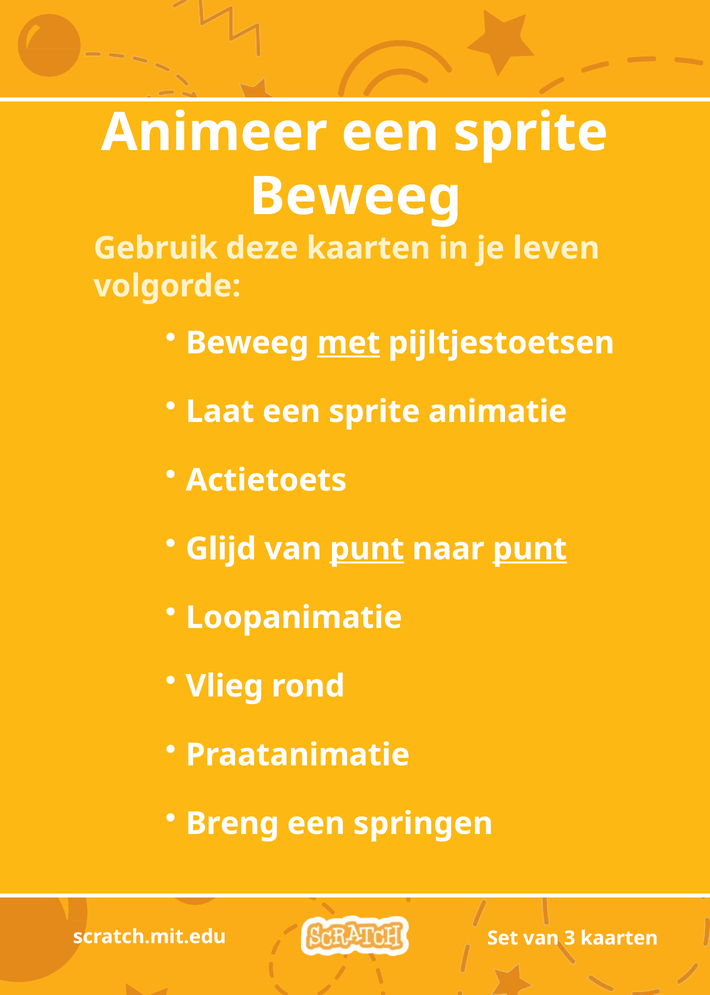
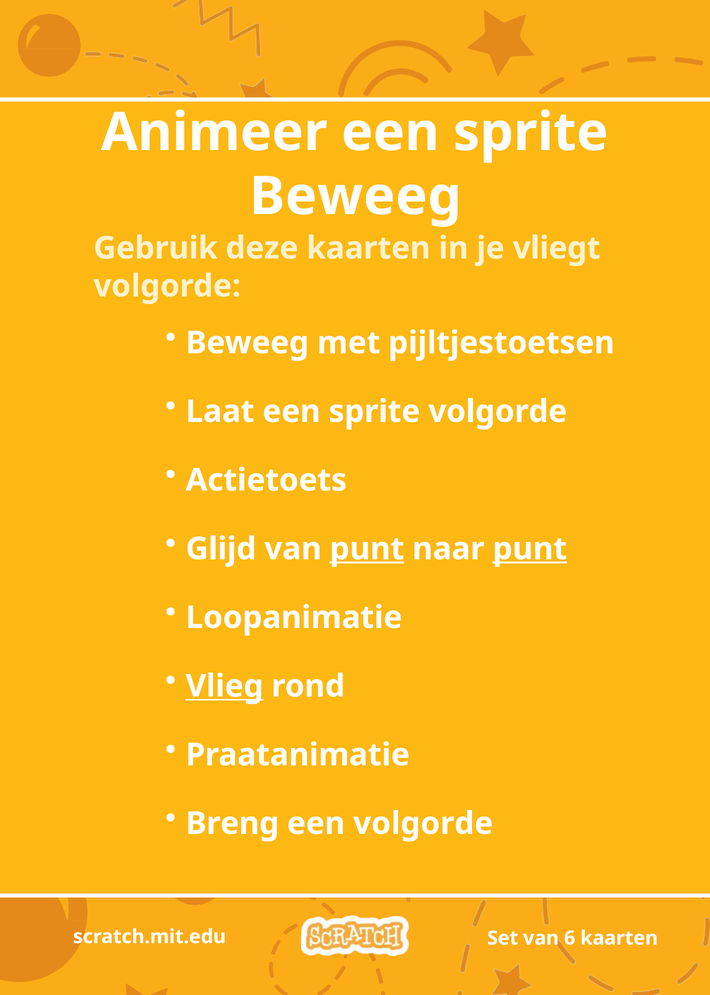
leven: leven -> vliegt
met underline: present -> none
sprite animatie: animatie -> volgorde
Vlieg underline: none -> present
een springen: springen -> volgorde
3: 3 -> 6
